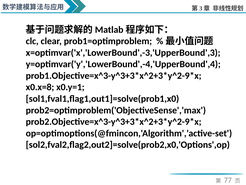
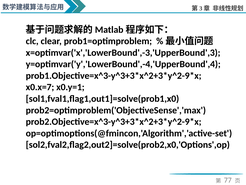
x0.x=8: x0.x=8 -> x0.x=7
